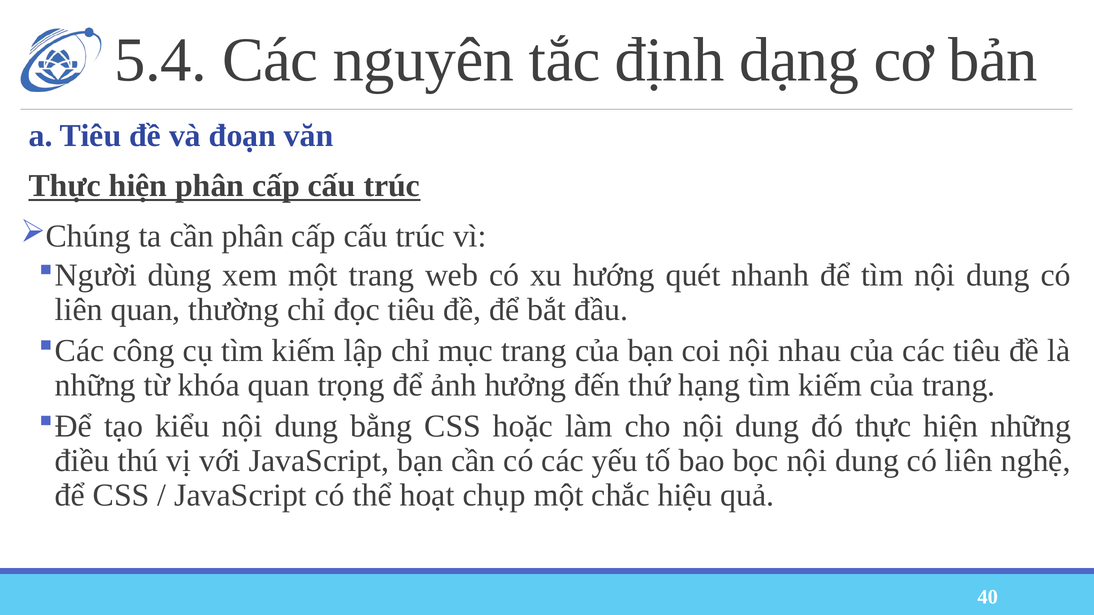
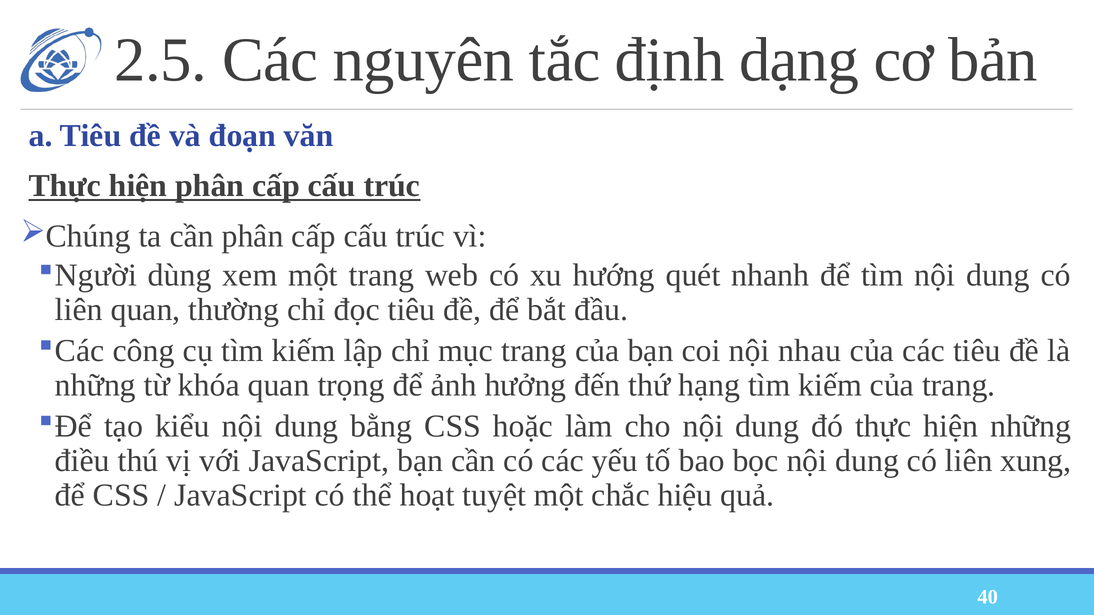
5.4: 5.4 -> 2.5
nghệ: nghệ -> xung
chụp: chụp -> tuyệt
